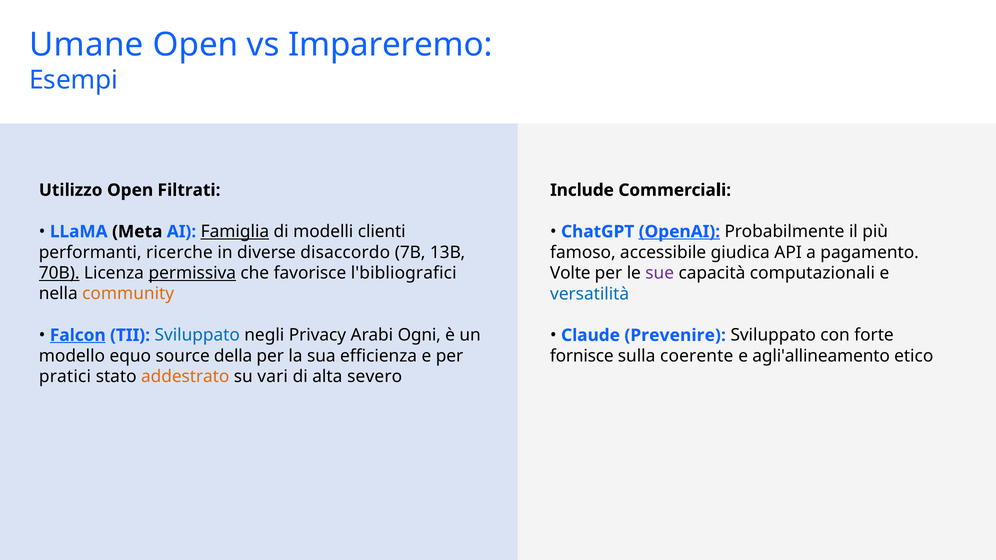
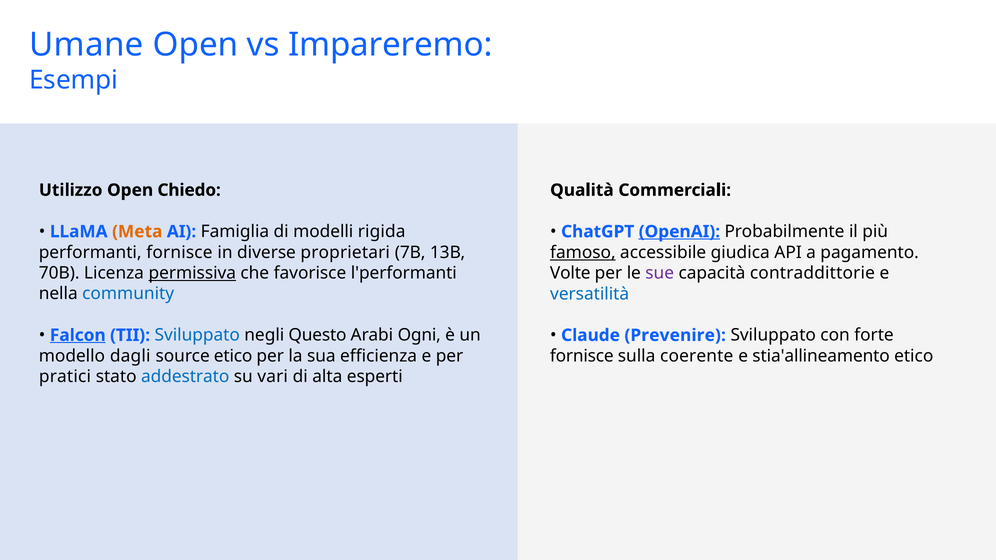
Filtrati: Filtrati -> Chiedo
Include: Include -> Qualità
Meta colour: black -> orange
Famiglia underline: present -> none
clienti: clienti -> rigida
performanti ricerche: ricerche -> fornisce
disaccordo: disaccordo -> proprietari
famoso underline: none -> present
70B underline: present -> none
l'bibliografici: l'bibliografici -> l'performanti
computazionali: computazionali -> contraddittorie
community colour: orange -> blue
Privacy: Privacy -> Questo
equo: equo -> dagli
source della: della -> etico
agli'allineamento: agli'allineamento -> stia'allineamento
addestrato colour: orange -> blue
severo: severo -> esperti
